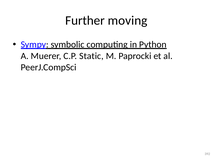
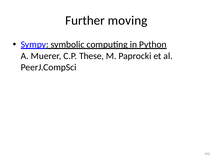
Static: Static -> These
